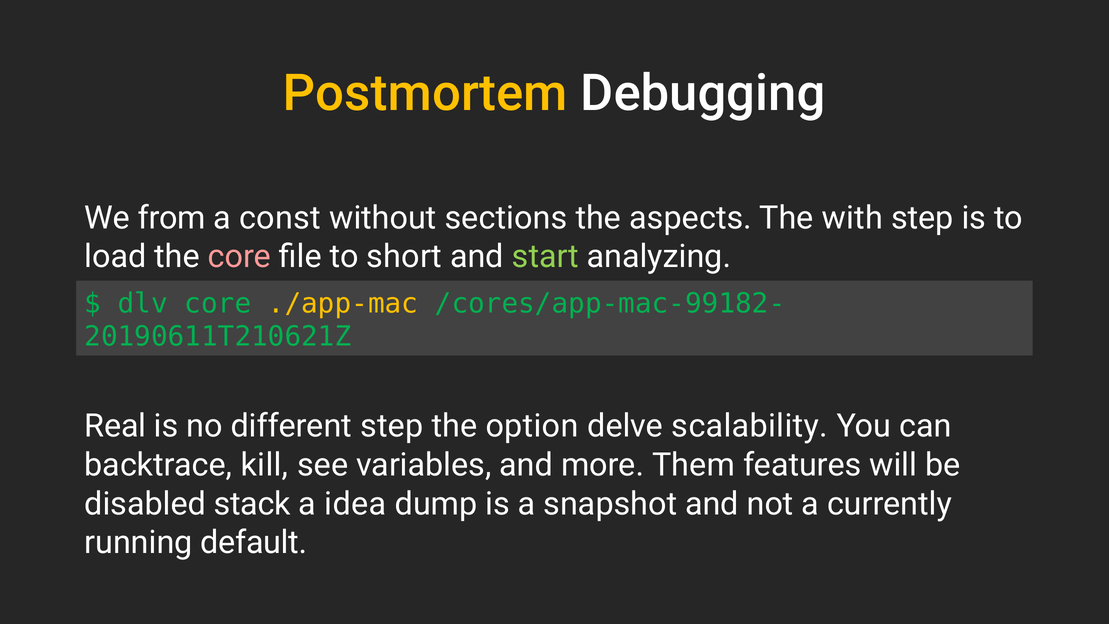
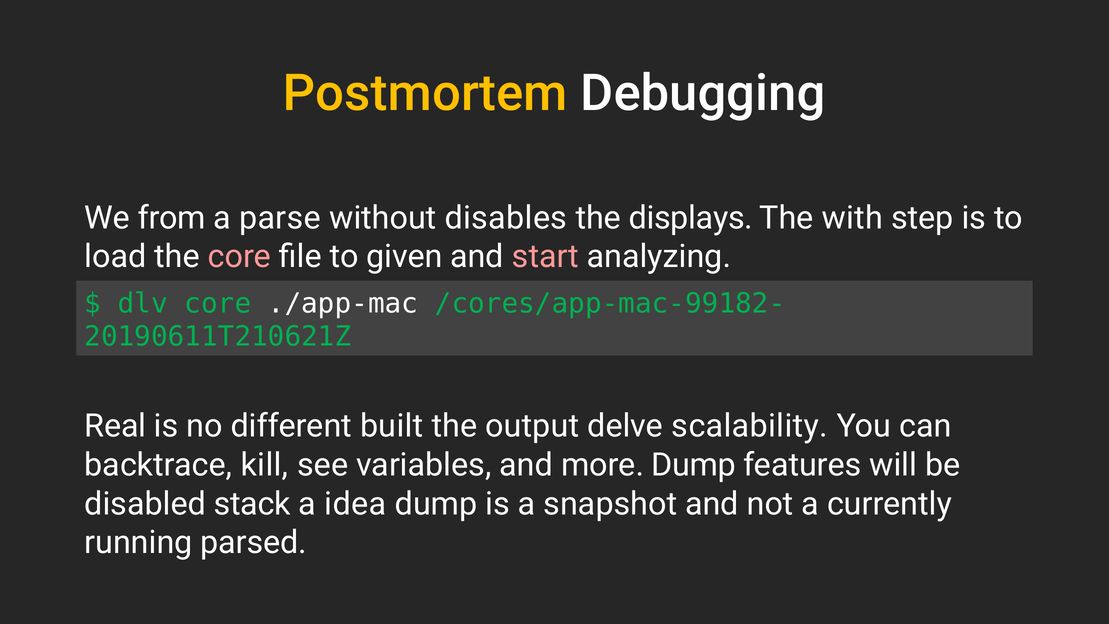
const: const -> parse
sections: sections -> disables
aspects: aspects -> displays
short: short -> given
start colour: light green -> pink
./app-mac colour: yellow -> white
different step: step -> built
option: option -> output
more Them: Them -> Dump
default: default -> parsed
